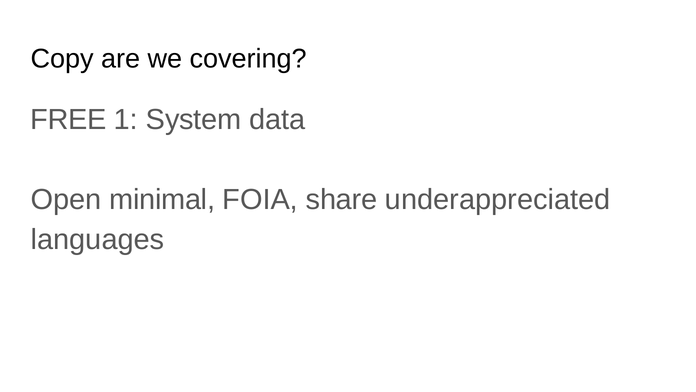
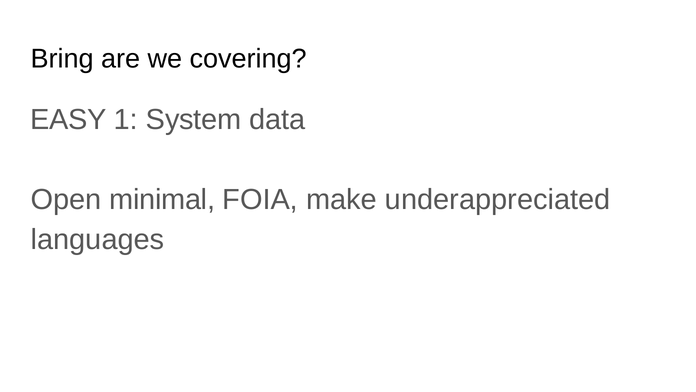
Copy: Copy -> Bring
FREE: FREE -> EASY
share: share -> make
